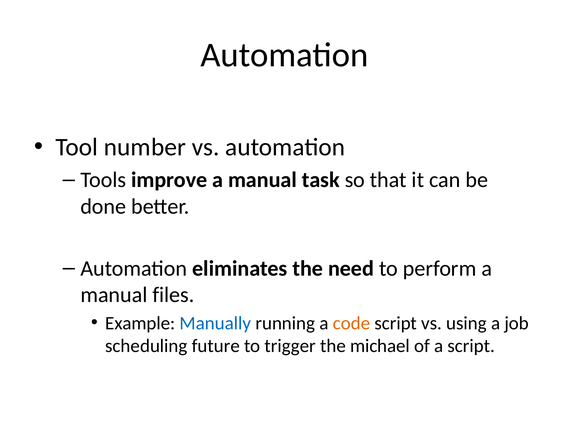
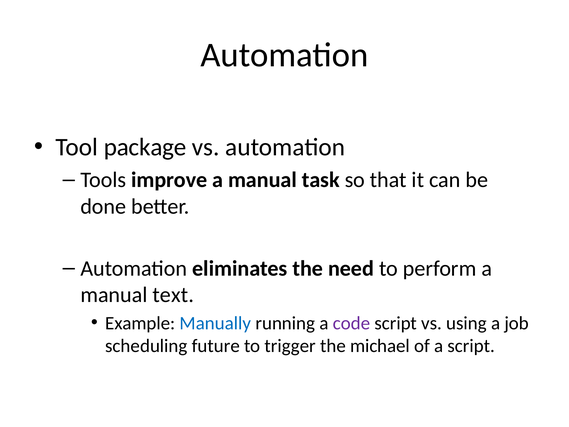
number: number -> package
files: files -> text
code colour: orange -> purple
